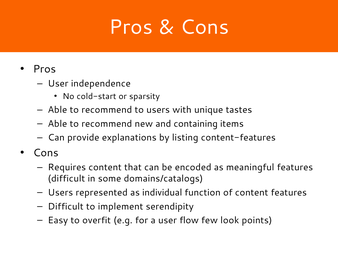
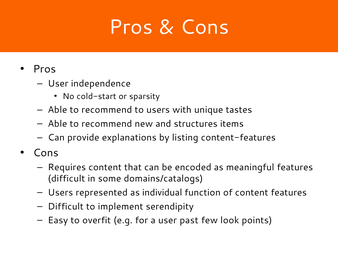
containing: containing -> structures
flow: flow -> past
